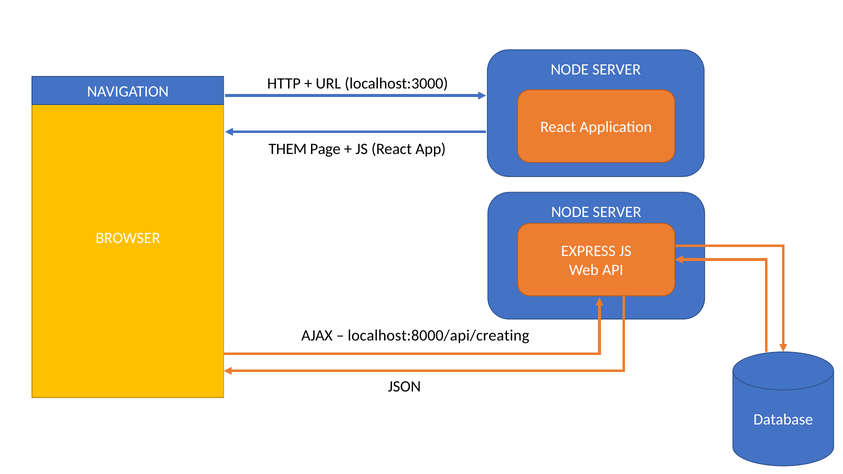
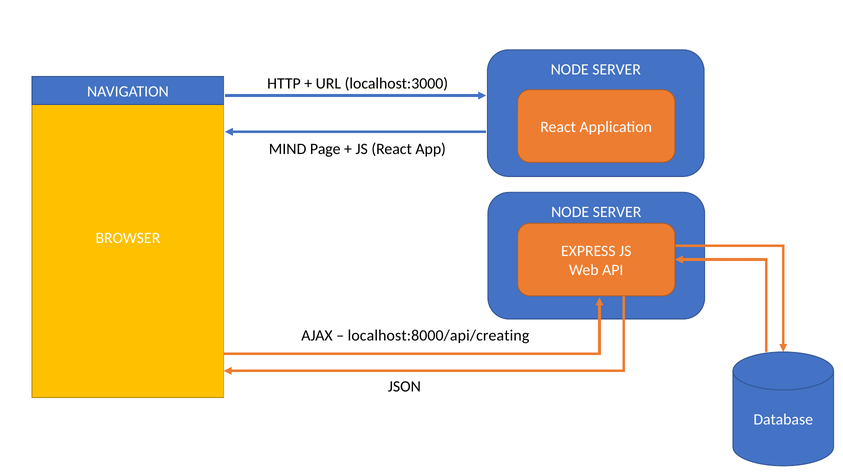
THEM: THEM -> MIND
